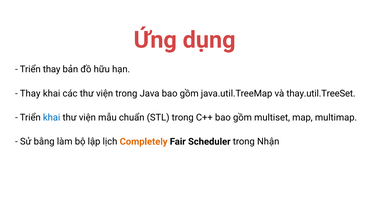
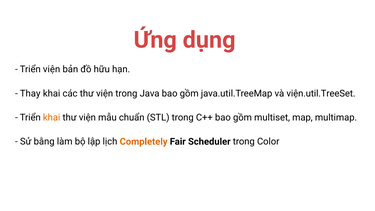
Triển thay: thay -> viện
thay.util.TreeSet: thay.util.TreeSet -> viện.util.TreeSet
khai at (52, 117) colour: blue -> orange
Nhận: Nhận -> Color
